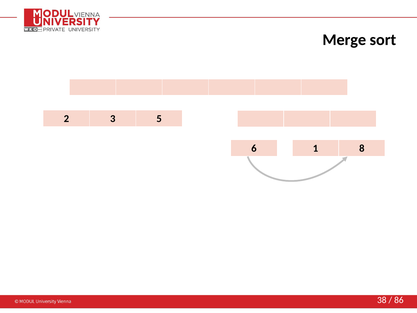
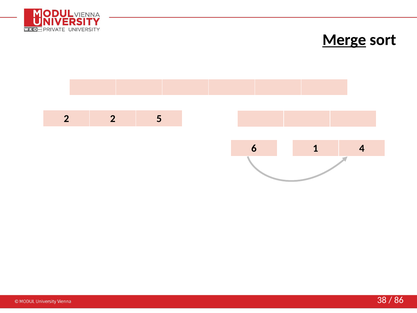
Merge underline: none -> present
2 3: 3 -> 2
8: 8 -> 4
